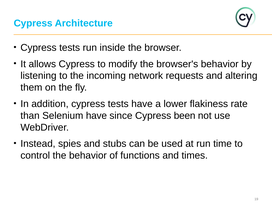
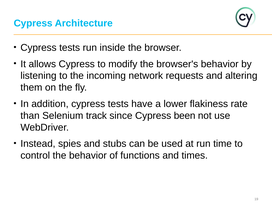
Selenium have: have -> track
